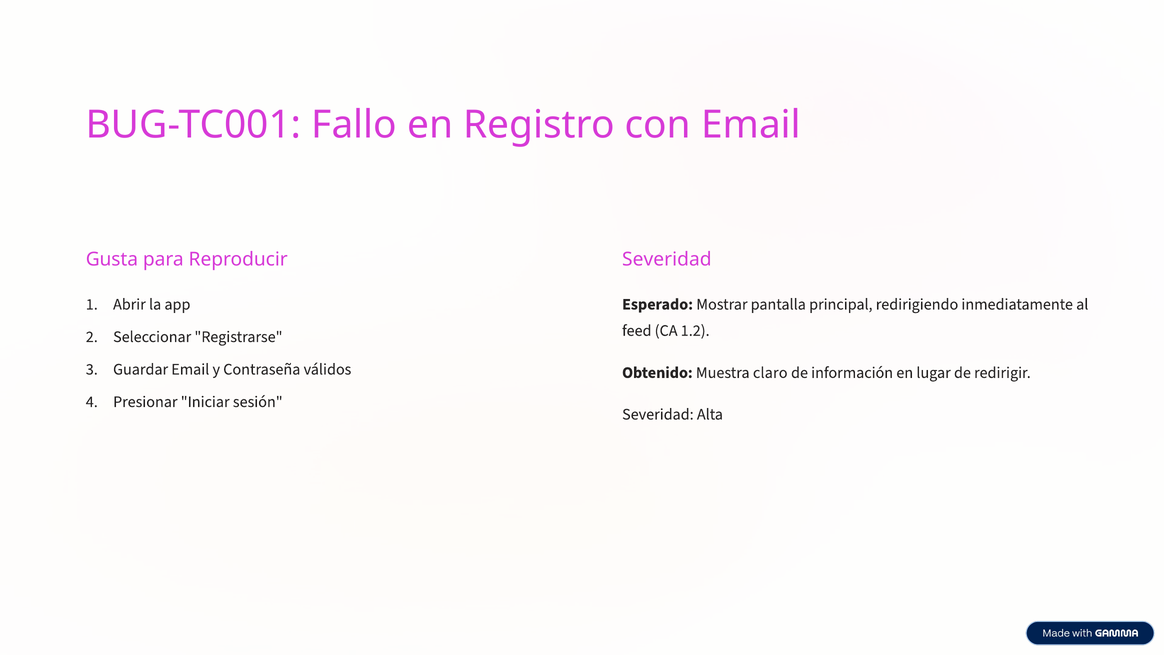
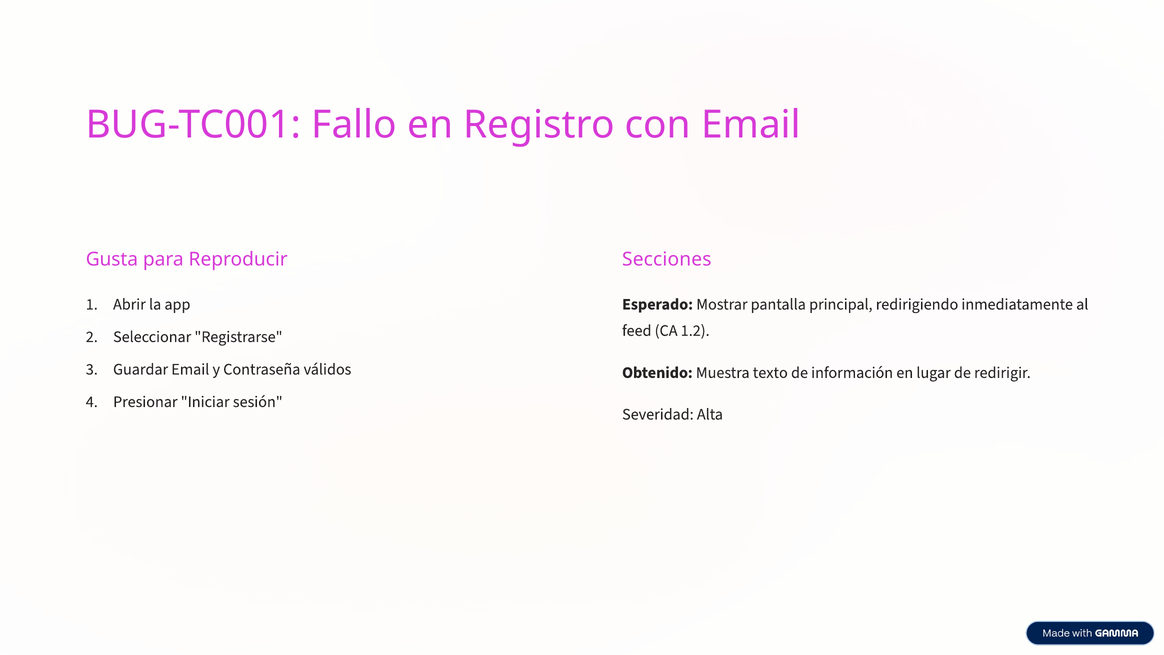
Severidad at (667, 259): Severidad -> Secciones
claro: claro -> texto
